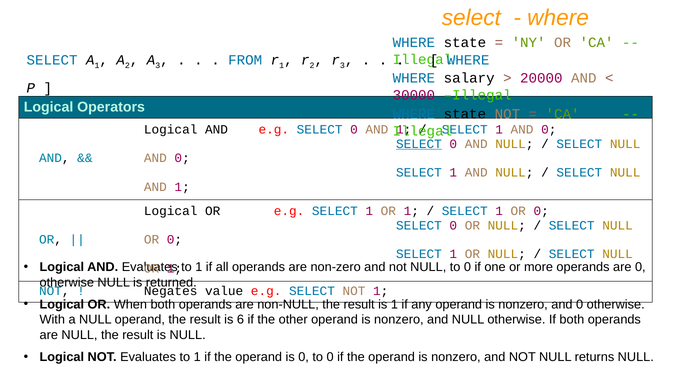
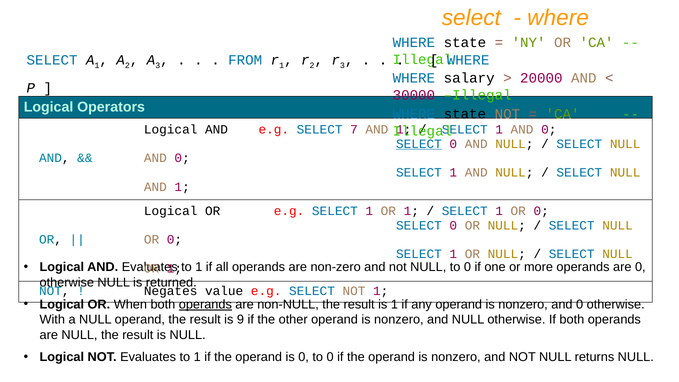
e.g SELECT 0: 0 -> 7
operands at (205, 304) underline: none -> present
6: 6 -> 9
